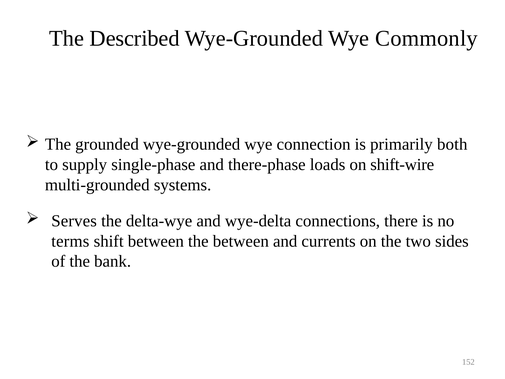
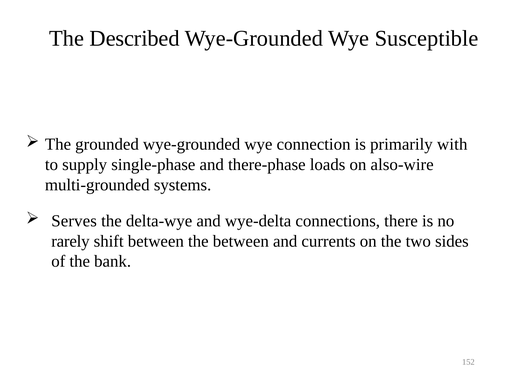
Commonly: Commonly -> Susceptible
both: both -> with
shift-wire: shift-wire -> also-wire
terms: terms -> rarely
